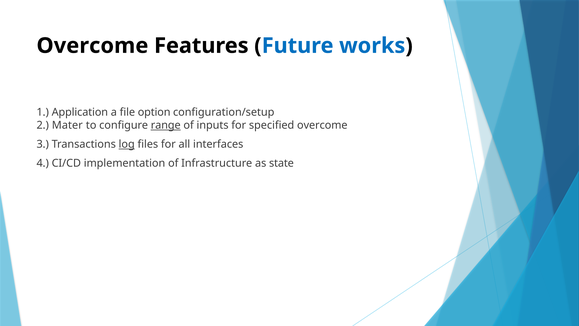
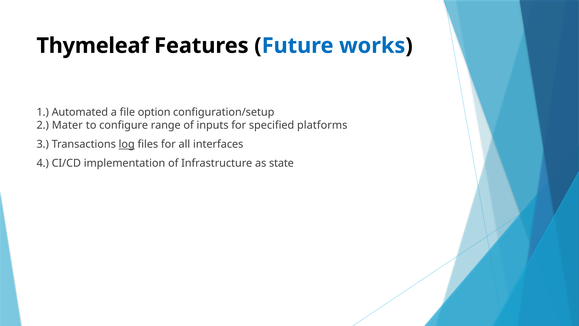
Overcome at (92, 46): Overcome -> Thymeleaf
Application: Application -> Automated
range underline: present -> none
specified overcome: overcome -> platforms
